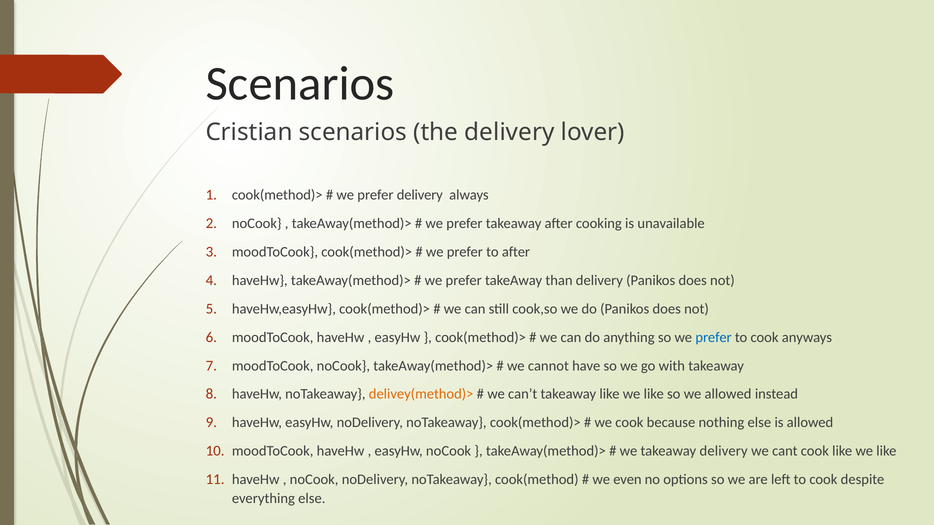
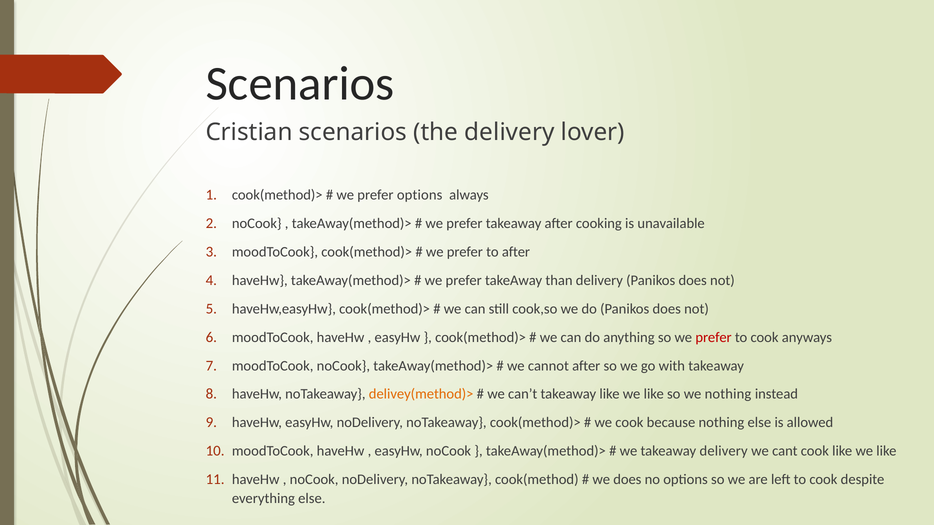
prefer delivery: delivery -> options
prefer at (714, 338) colour: blue -> red
cannot have: have -> after
we allowed: allowed -> nothing
we even: even -> does
